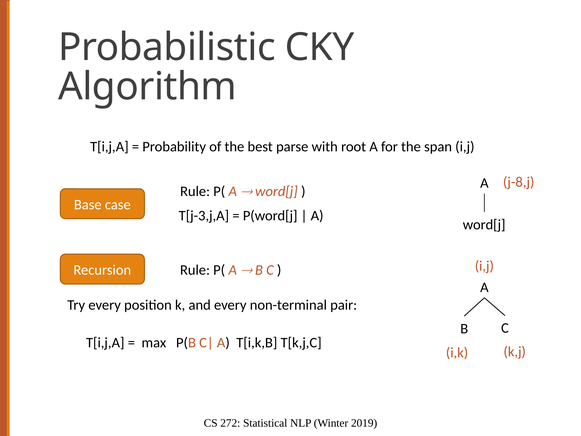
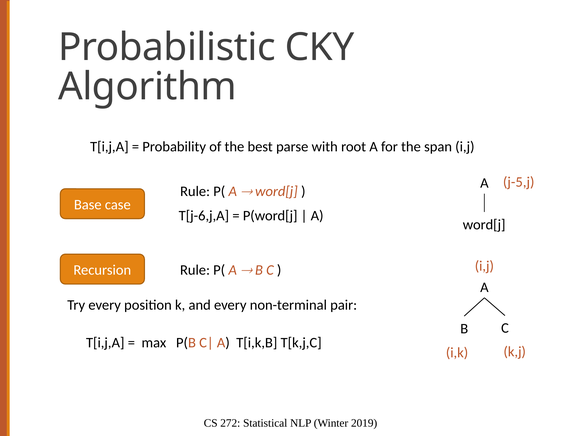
j-8,j: j-8,j -> j-5,j
T[j-3,j,A: T[j-3,j,A -> T[j-6,j,A
